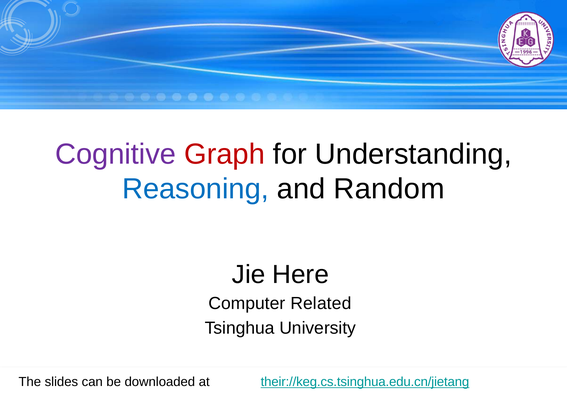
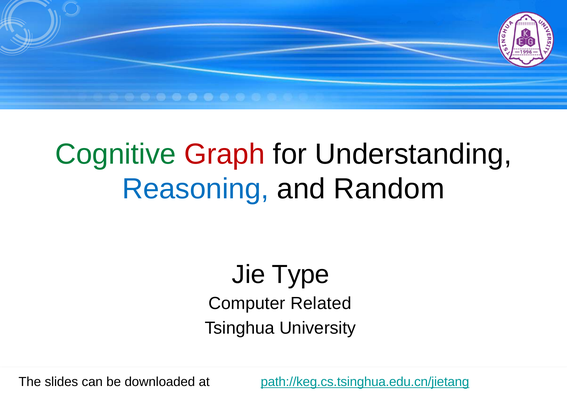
Cognitive colour: purple -> green
Here: Here -> Type
their://keg.cs.tsinghua.edu.cn/jietang: their://keg.cs.tsinghua.edu.cn/jietang -> path://keg.cs.tsinghua.edu.cn/jietang
